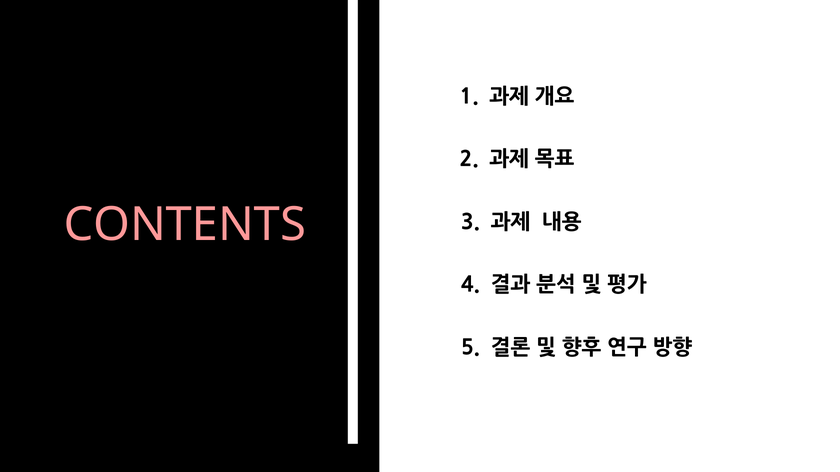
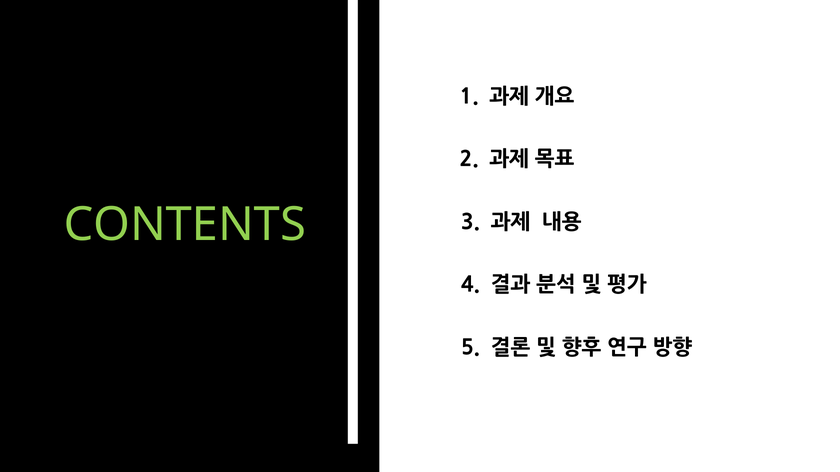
CONTENTS colour: pink -> light green
